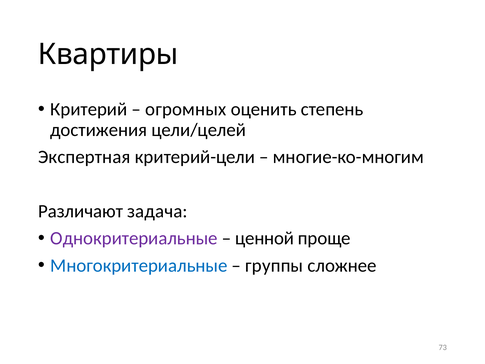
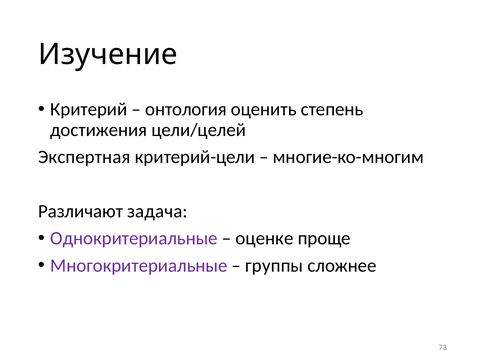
Квартиры: Квартиры -> Изучение
огромных: огромных -> онтология
ценной: ценной -> оценке
Многокритериальные colour: blue -> purple
